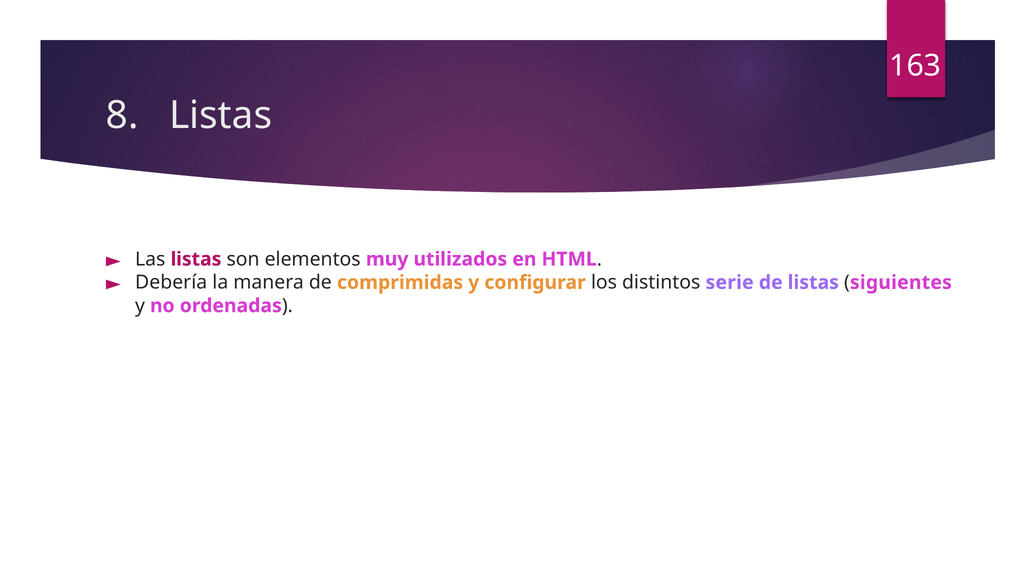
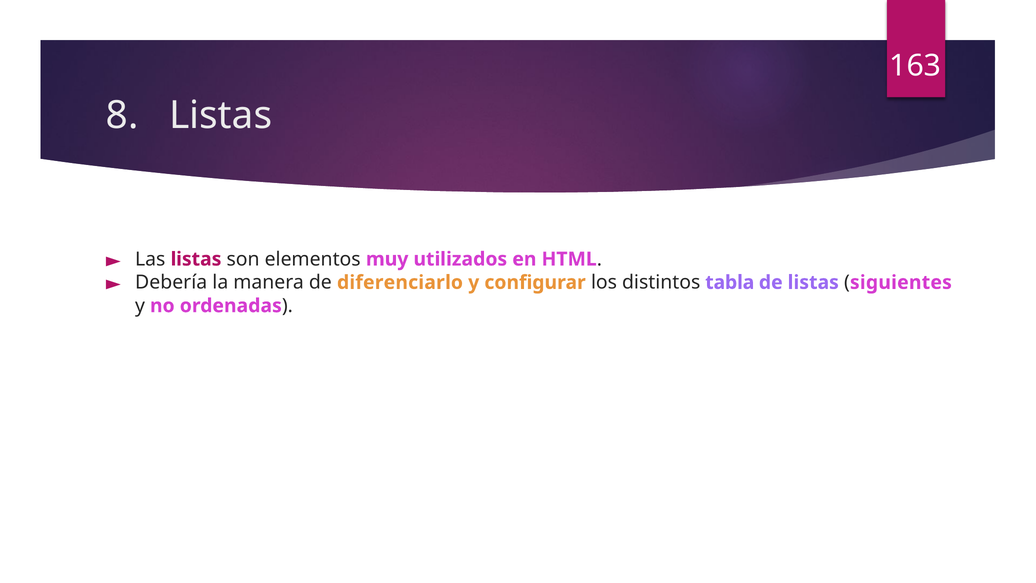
comprimidas: comprimidas -> diferenciarlo
serie: serie -> tabla
